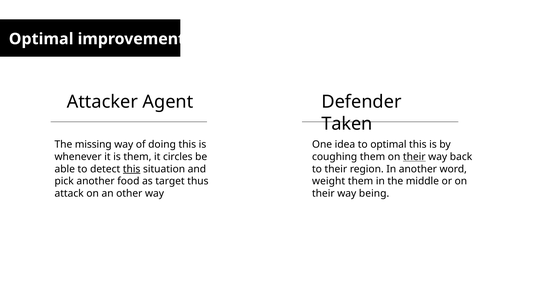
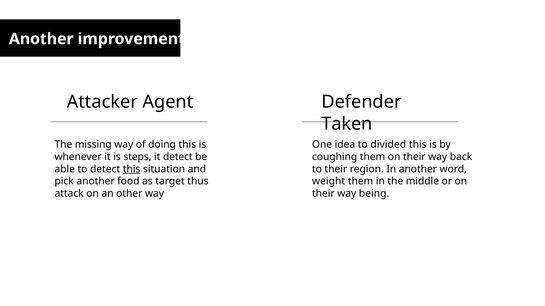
Optimal at (41, 39): Optimal -> Another
to optimal: optimal -> divided
is them: them -> steps
it circles: circles -> detect
their at (414, 157) underline: present -> none
